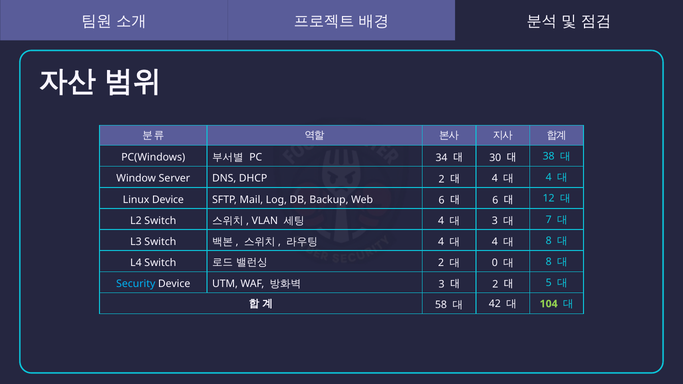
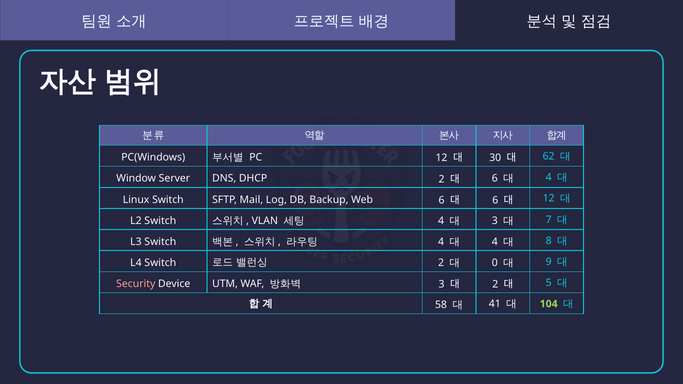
PC 34: 34 -> 12
38: 38 -> 62
4 at (495, 179): 4 -> 6
Linux Device: Device -> Switch
8 at (549, 262): 8 -> 9
Security colour: light blue -> pink
42: 42 -> 41
